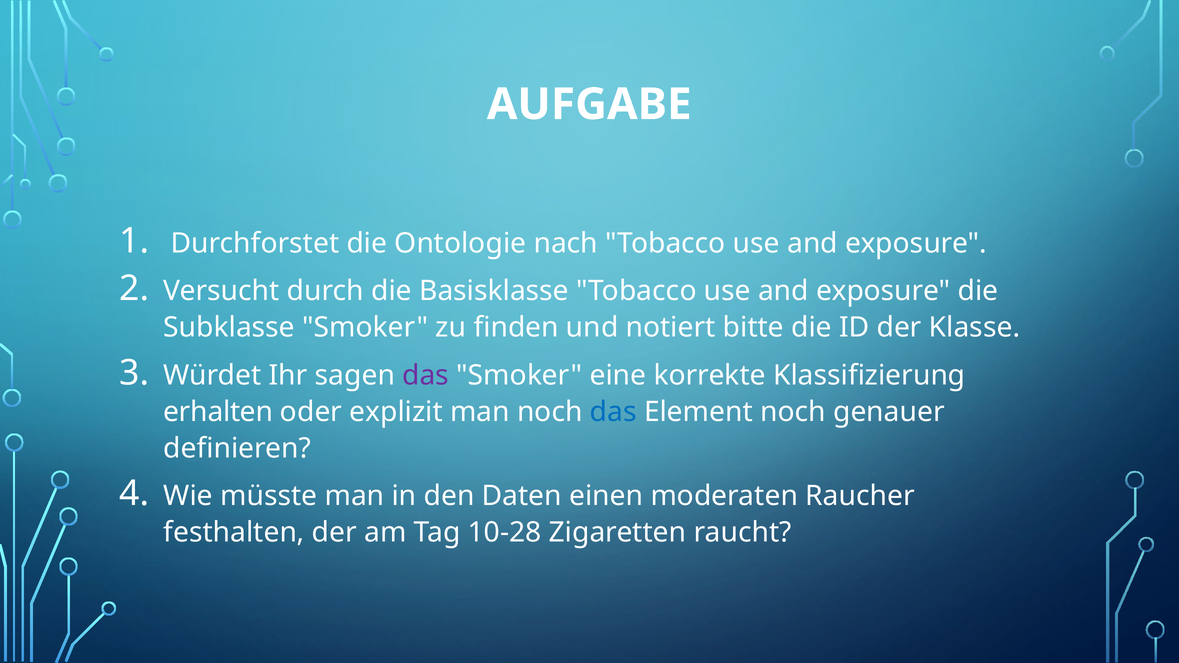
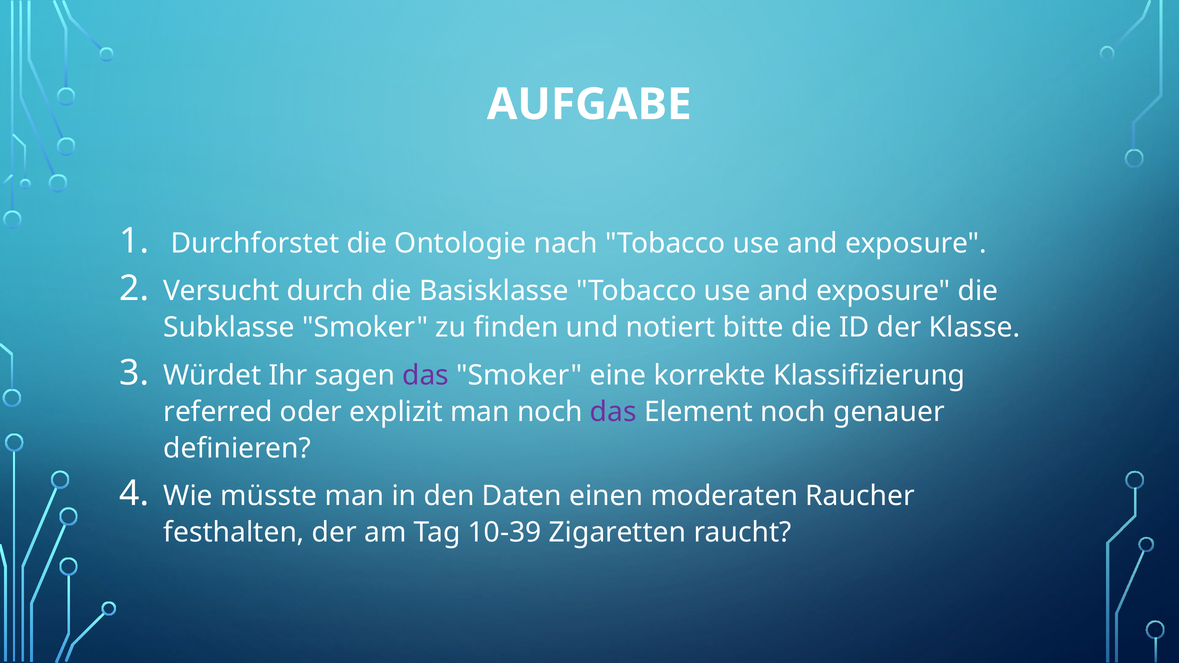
erhalten: erhalten -> referred
das at (613, 412) colour: blue -> purple
10-28: 10-28 -> 10-39
